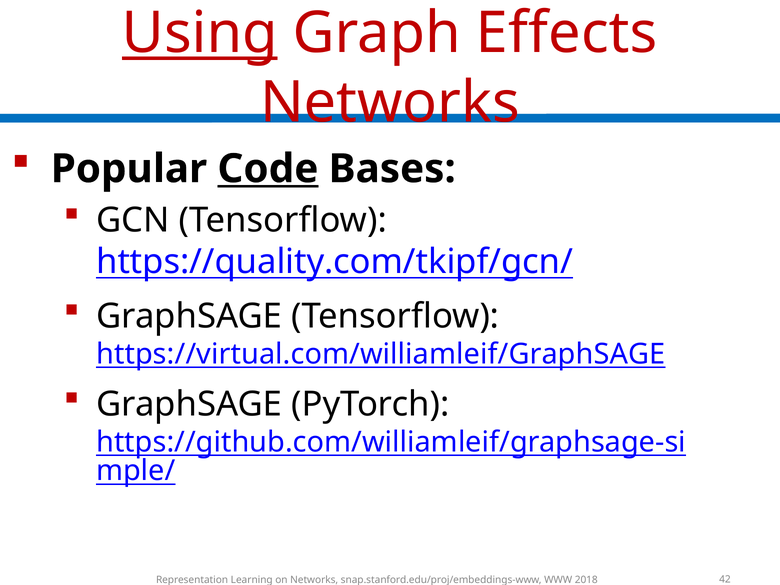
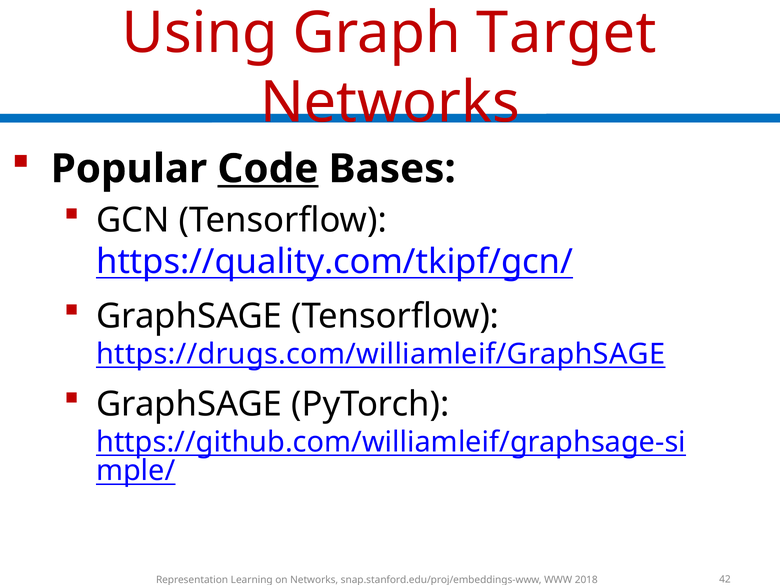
Using underline: present -> none
Effects: Effects -> Target
https://virtual.com/williamleif/GraphSAGE: https://virtual.com/williamleif/GraphSAGE -> https://drugs.com/williamleif/GraphSAGE
